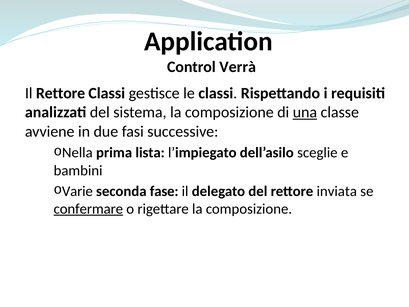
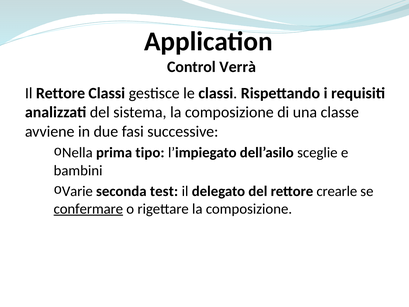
una underline: present -> none
lista: lista -> tipo
fase: fase -> test
inviata: inviata -> crearle
